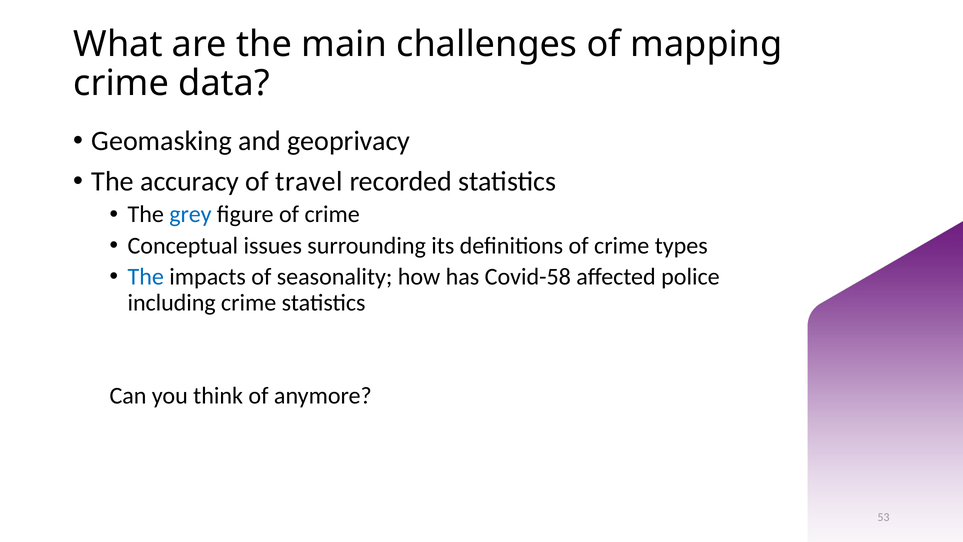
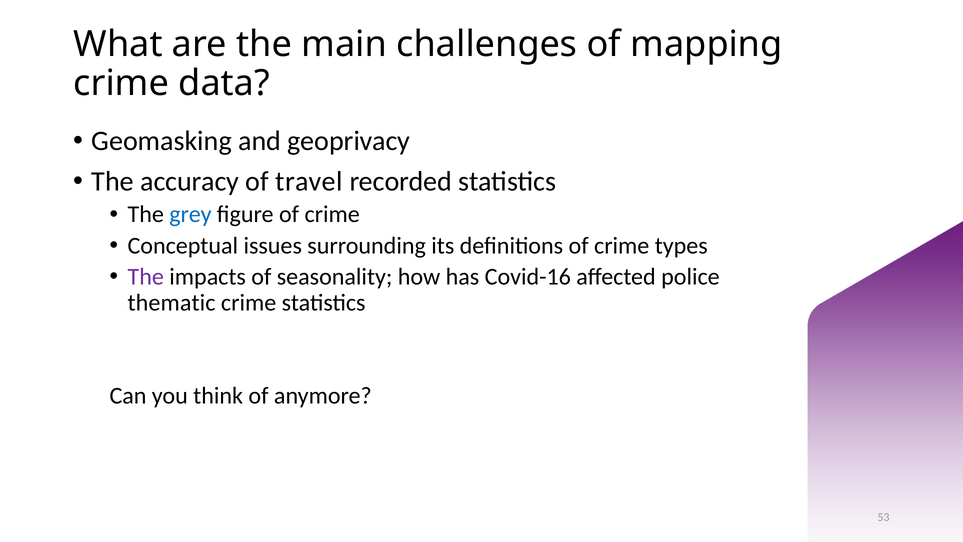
The at (146, 276) colour: blue -> purple
Covid-58: Covid-58 -> Covid-16
including: including -> thematic
